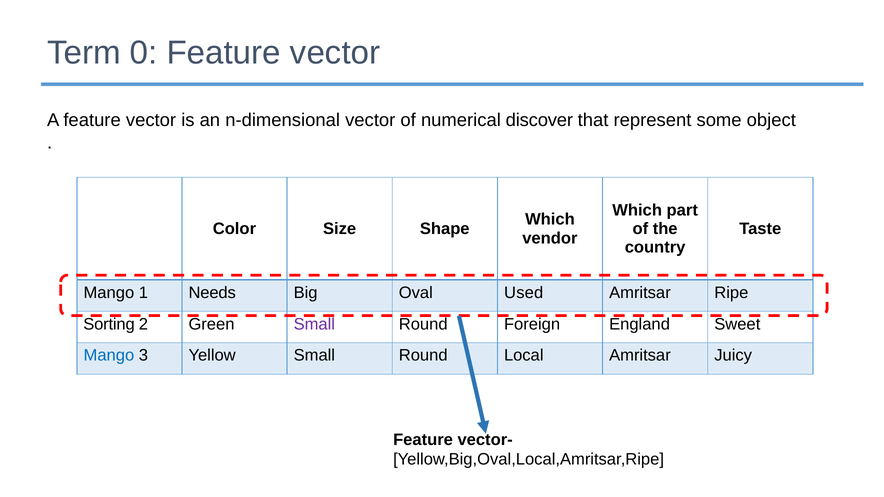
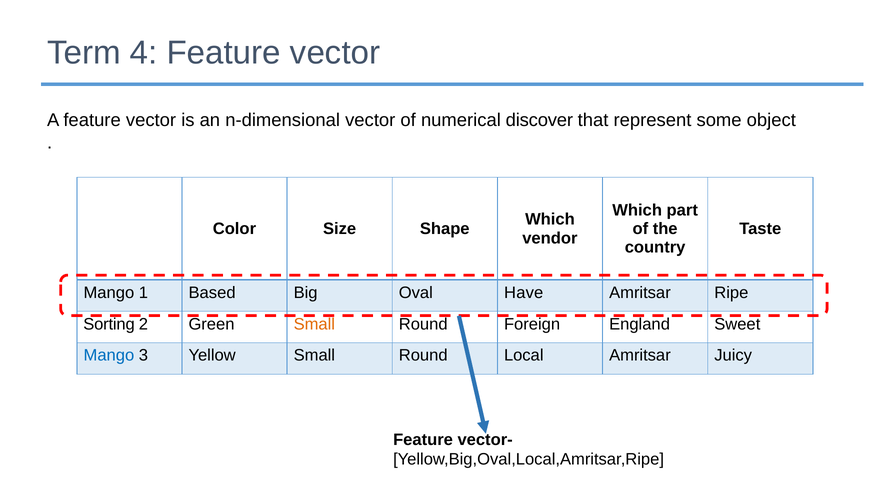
0: 0 -> 4
Needs: Needs -> Based
Used: Used -> Have
Small at (314, 324) colour: purple -> orange
